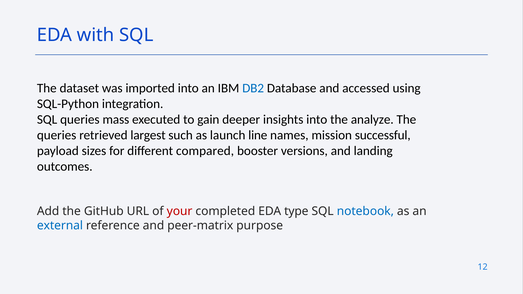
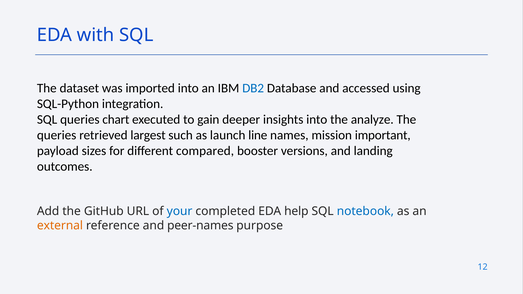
mass: mass -> chart
successful: successful -> important
your colour: red -> blue
type: type -> help
external colour: blue -> orange
peer-matrix: peer-matrix -> peer-names
